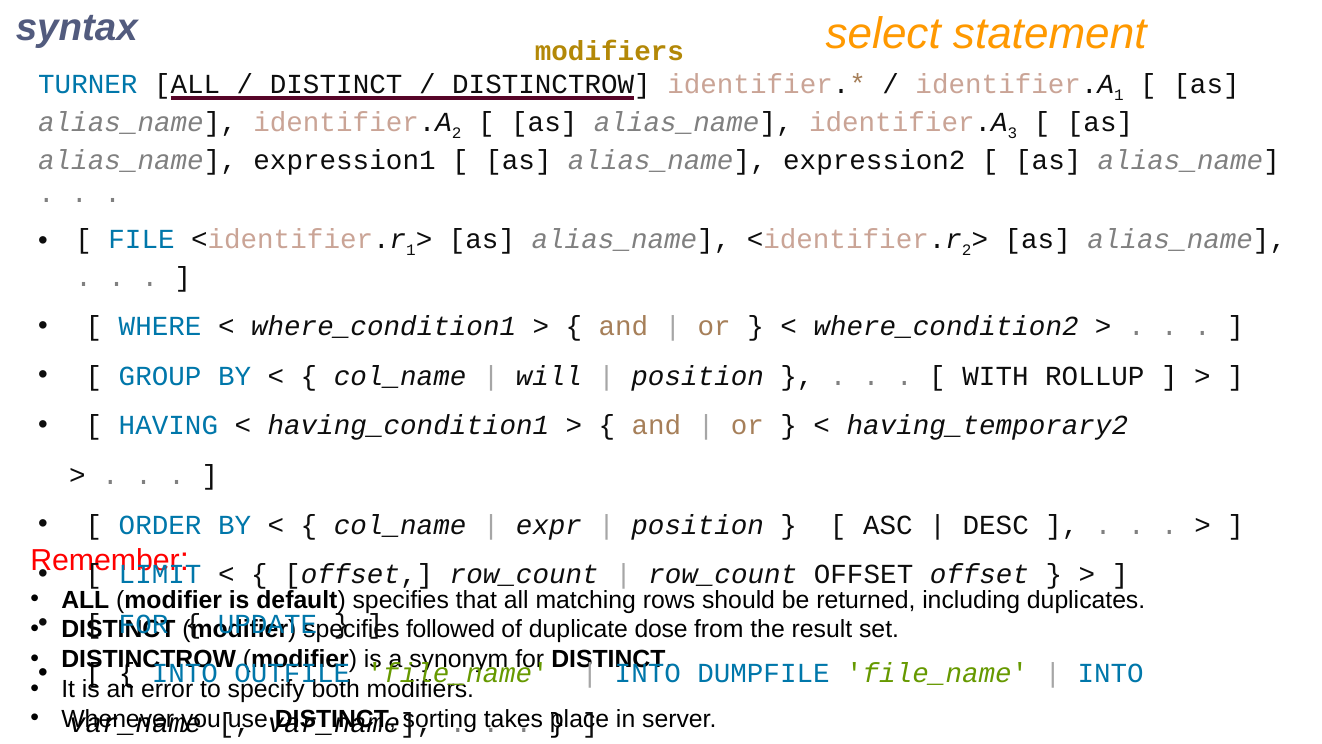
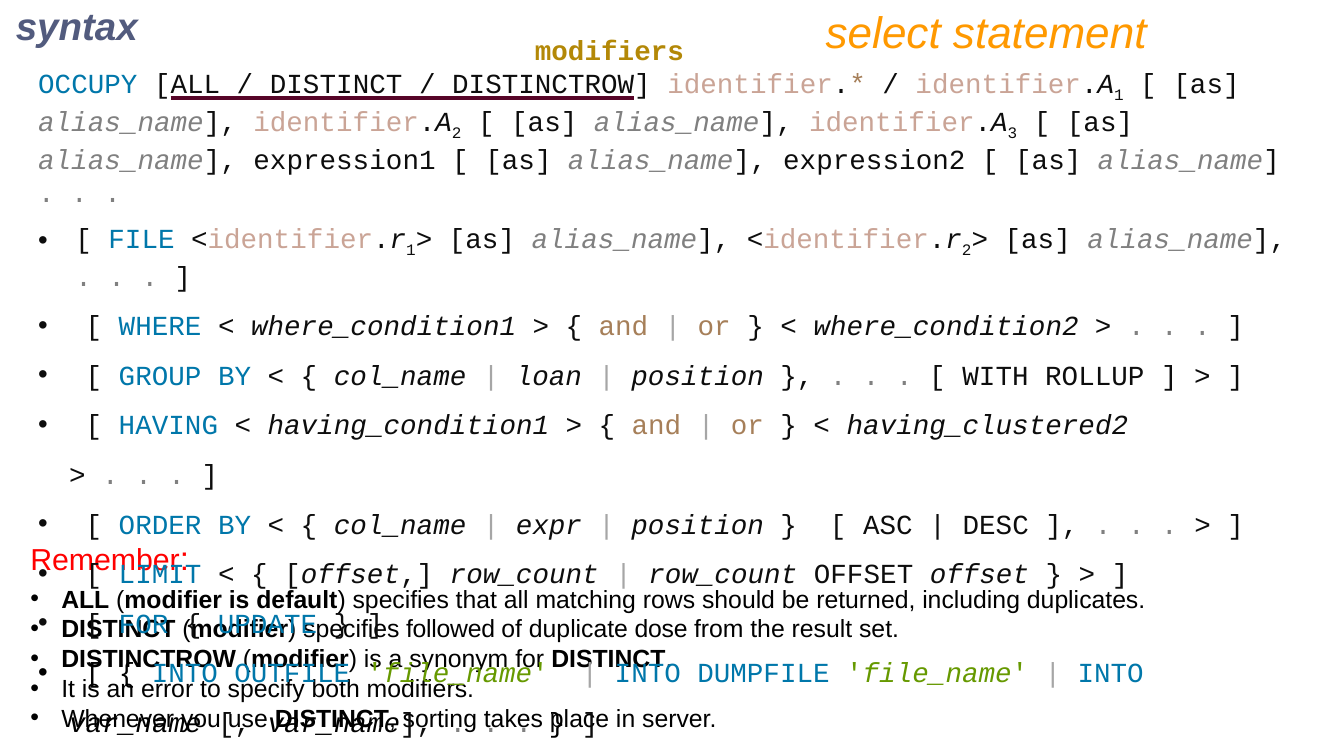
TURNER: TURNER -> OCCUPY
will: will -> loan
having_temporary2: having_temporary2 -> having_clustered2
